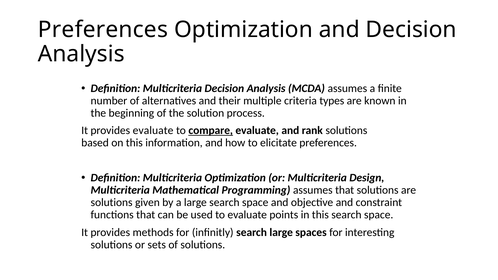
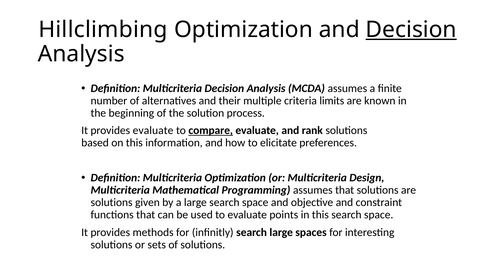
Preferences at (103, 30): Preferences -> Hillclimbing
Decision at (411, 30) underline: none -> present
types: types -> limits
